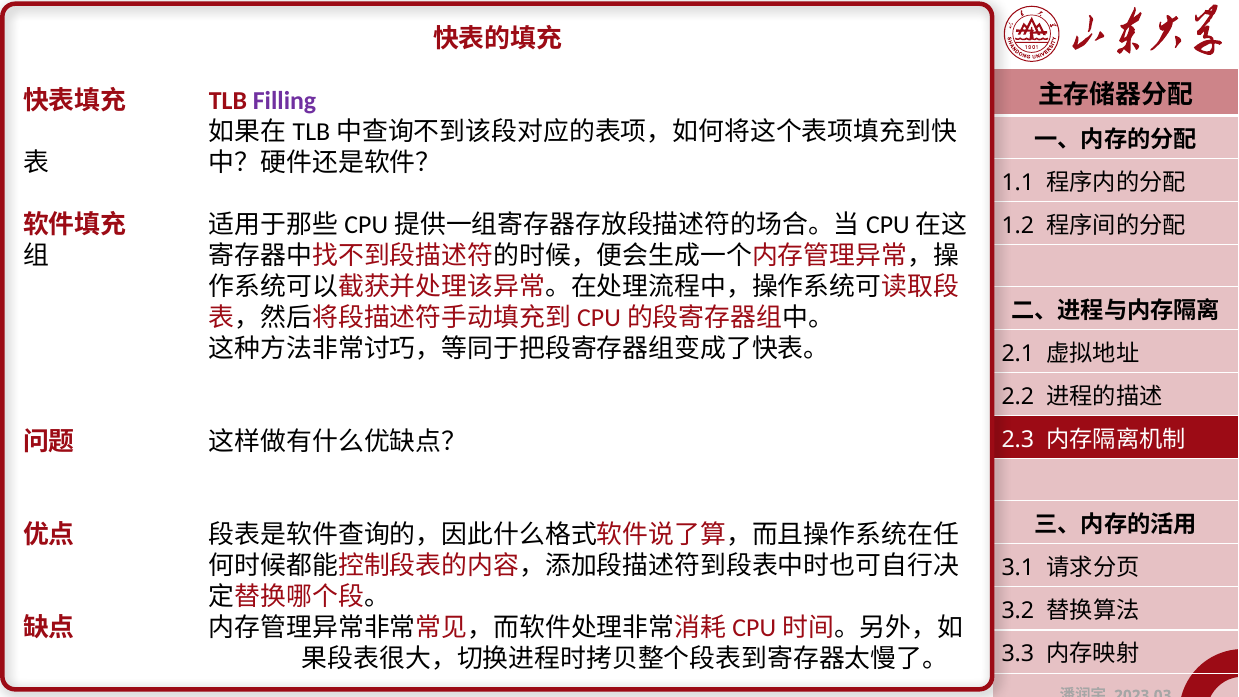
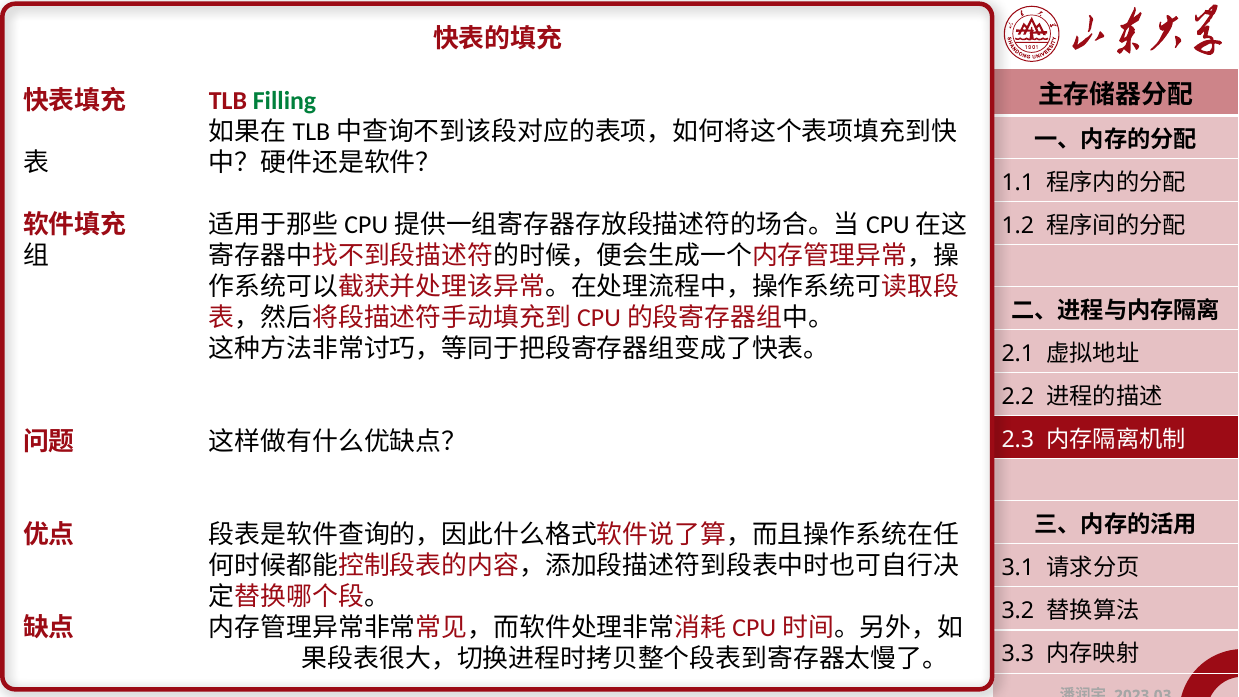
Filling colour: purple -> green
